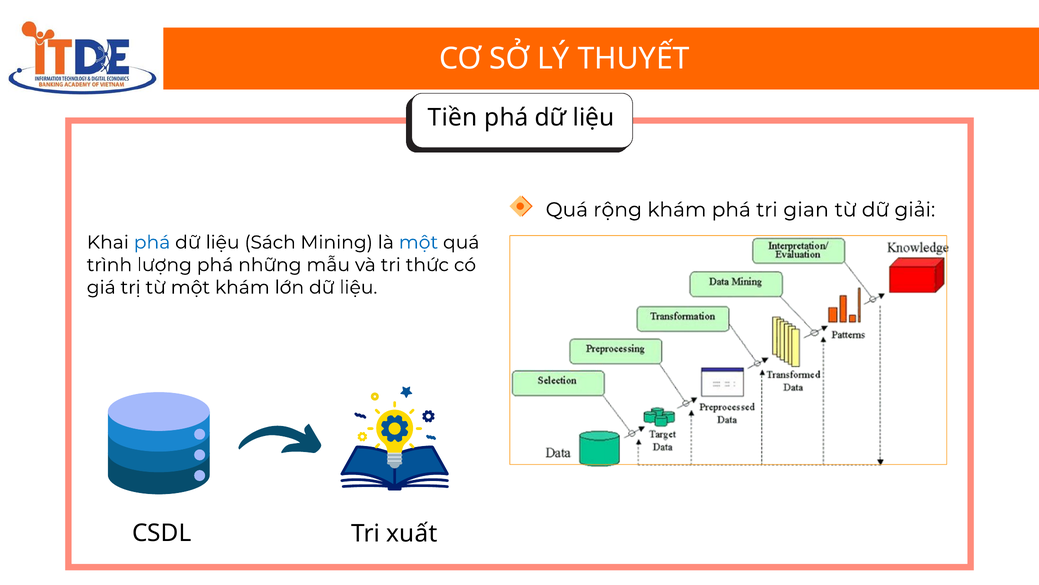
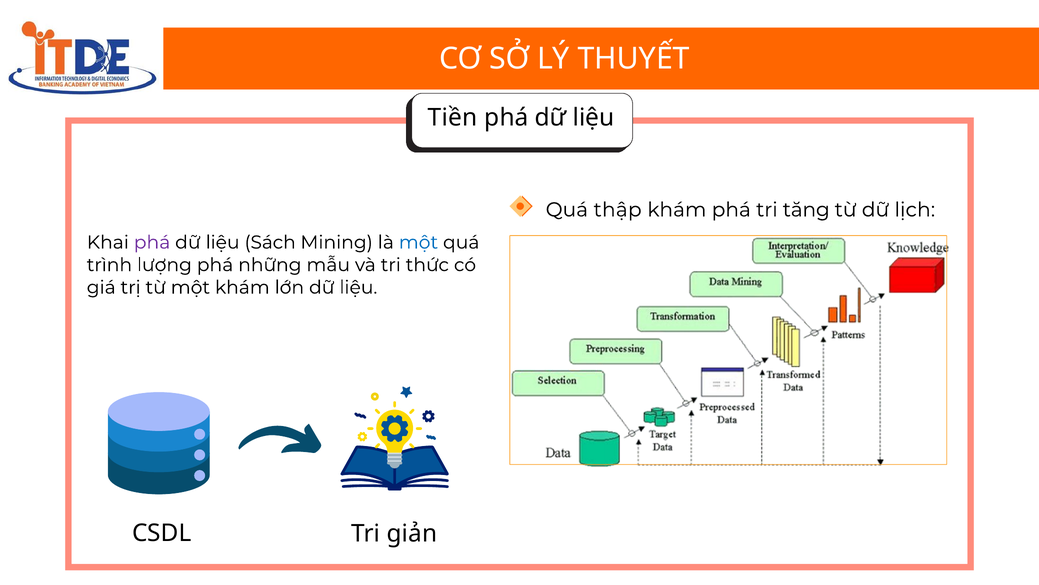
rộng: rộng -> thập
gian: gian -> tăng
giải: giải -> lịch
phá at (152, 242) colour: blue -> purple
xuất: xuất -> giản
